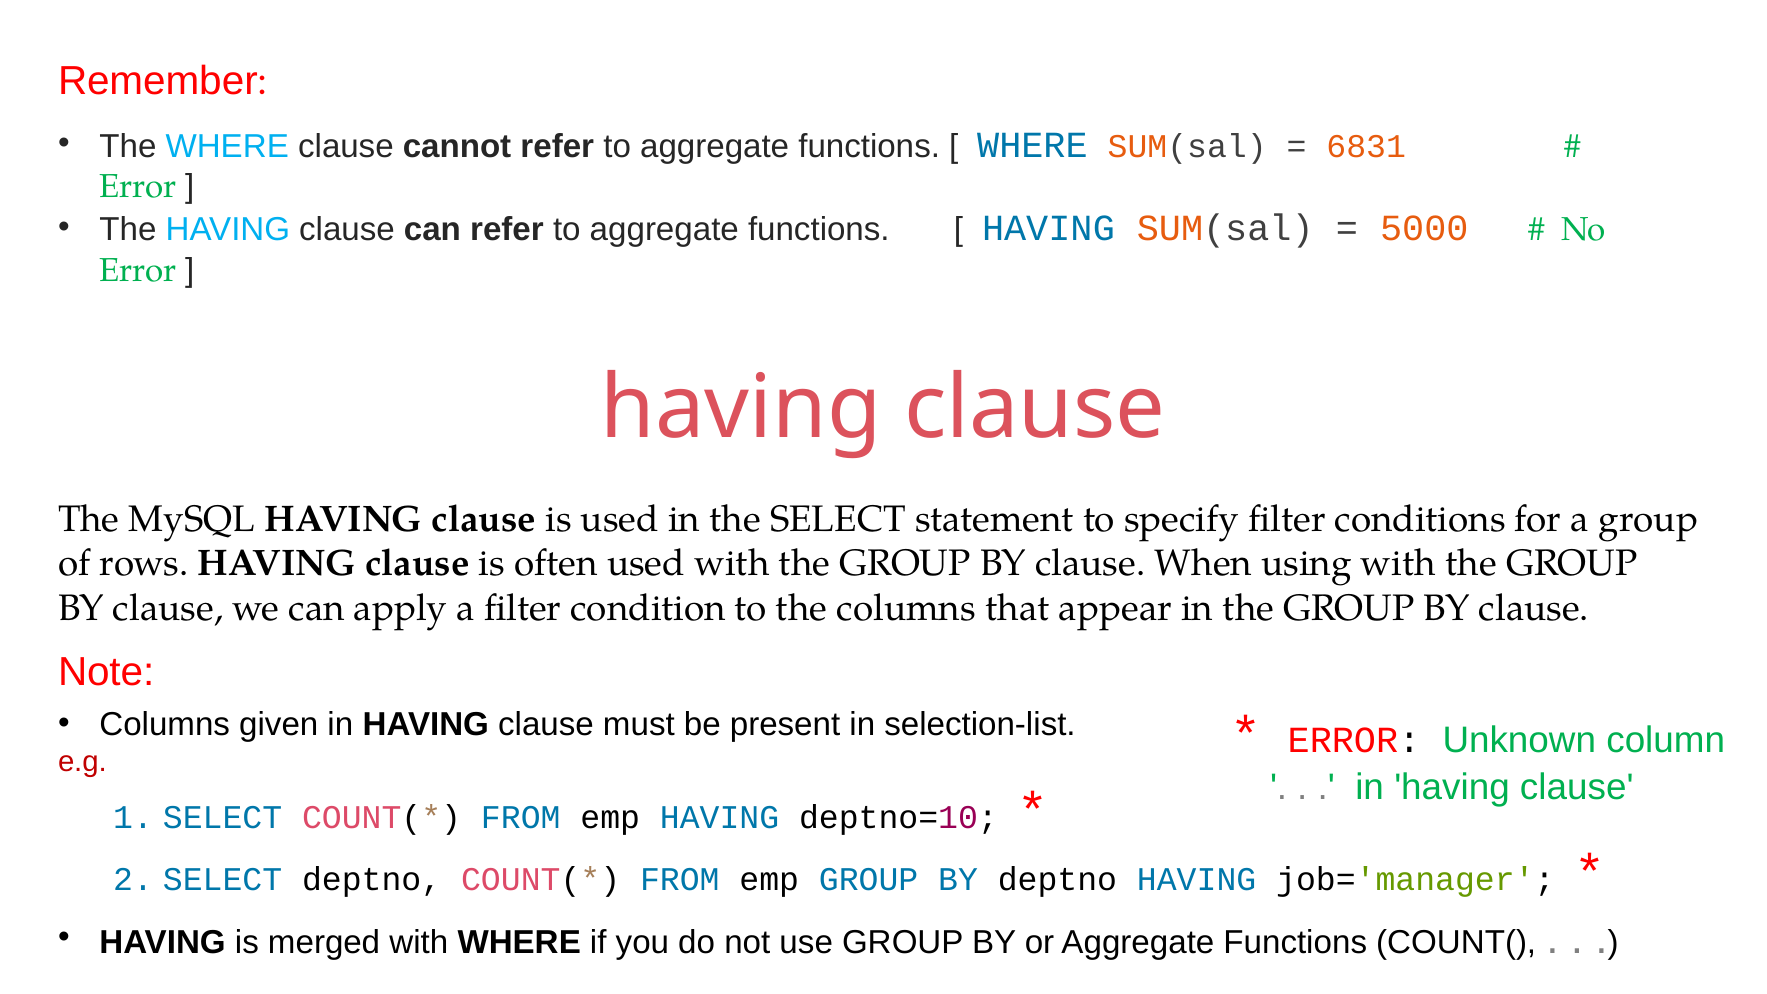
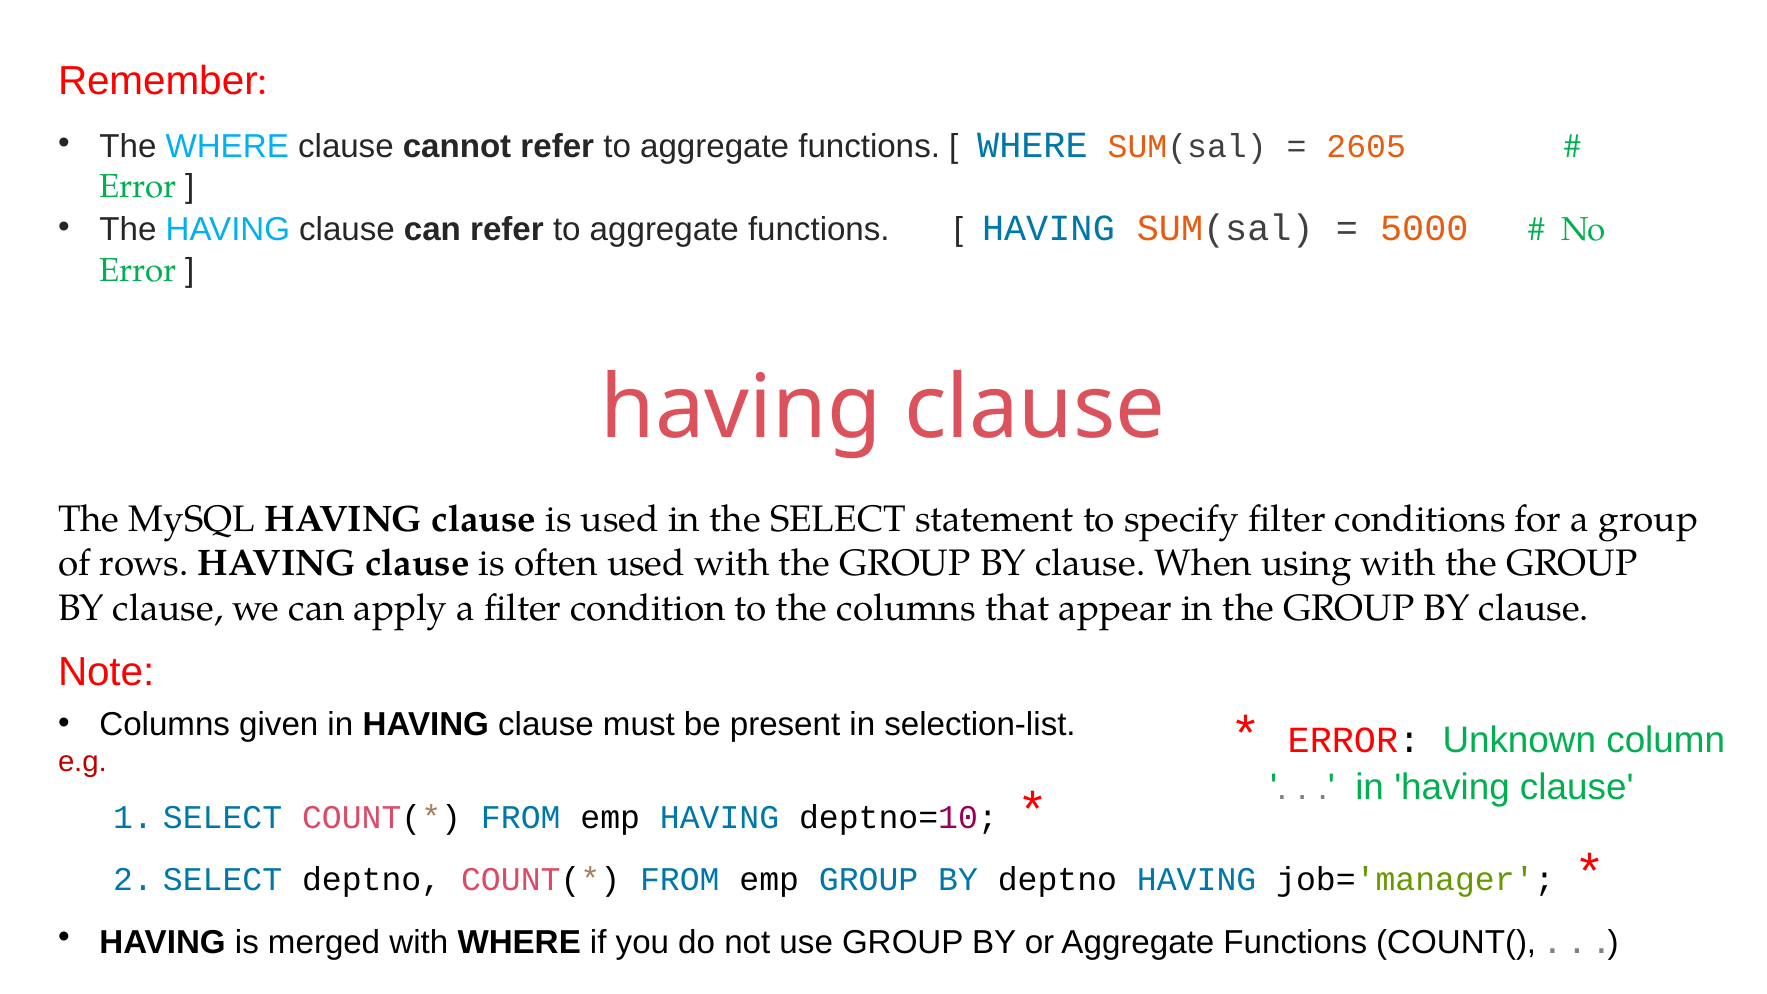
6831: 6831 -> 2605
